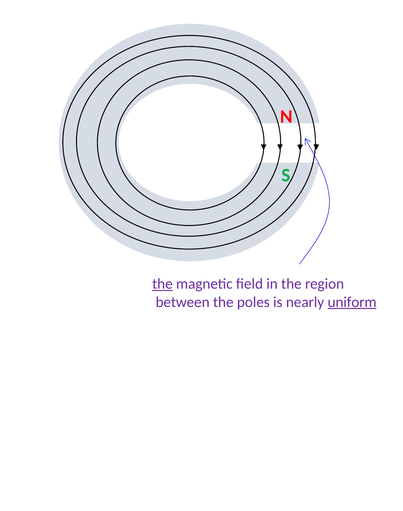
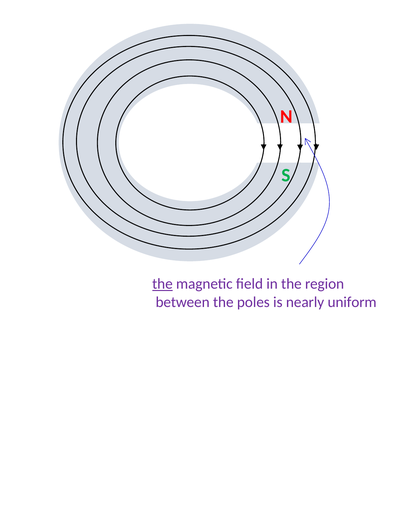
uniform underline: present -> none
